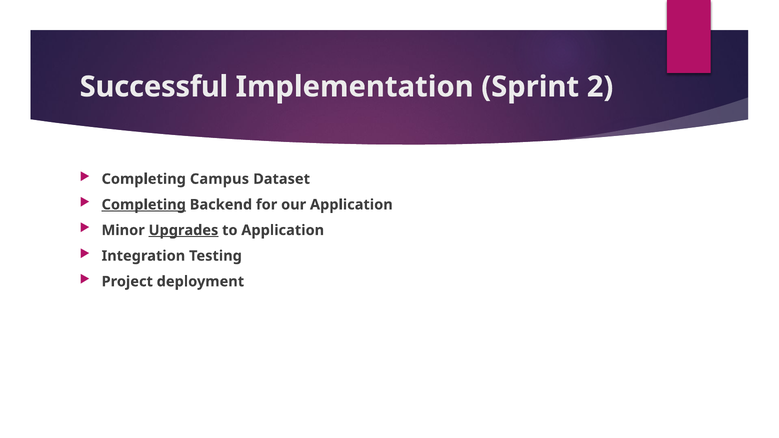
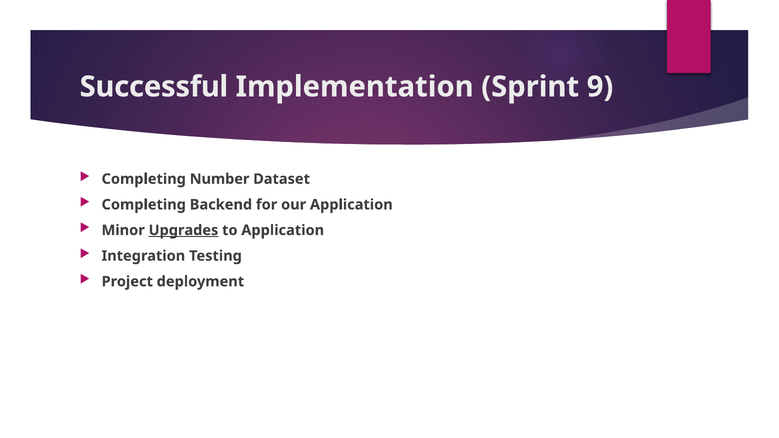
2: 2 -> 9
Campus: Campus -> Number
Completing at (144, 205) underline: present -> none
